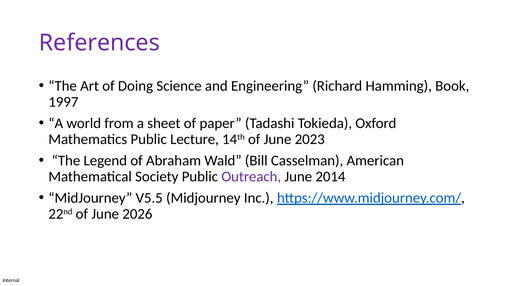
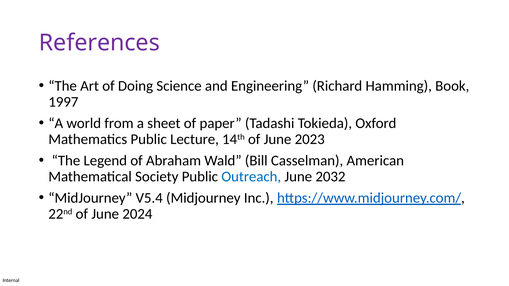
Outreach colour: purple -> blue
2014: 2014 -> 2032
V5.5: V5.5 -> V5.4
2026: 2026 -> 2024
